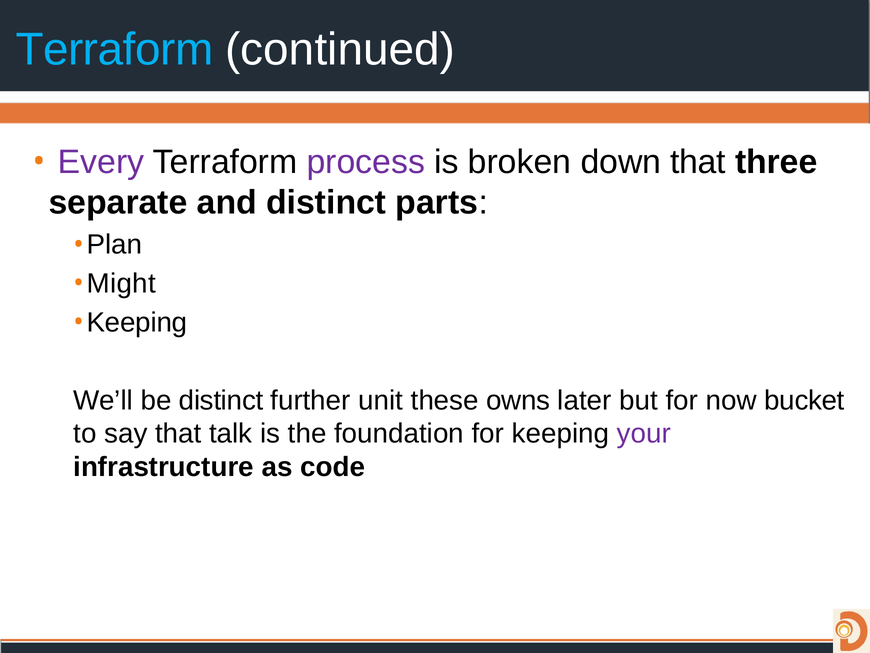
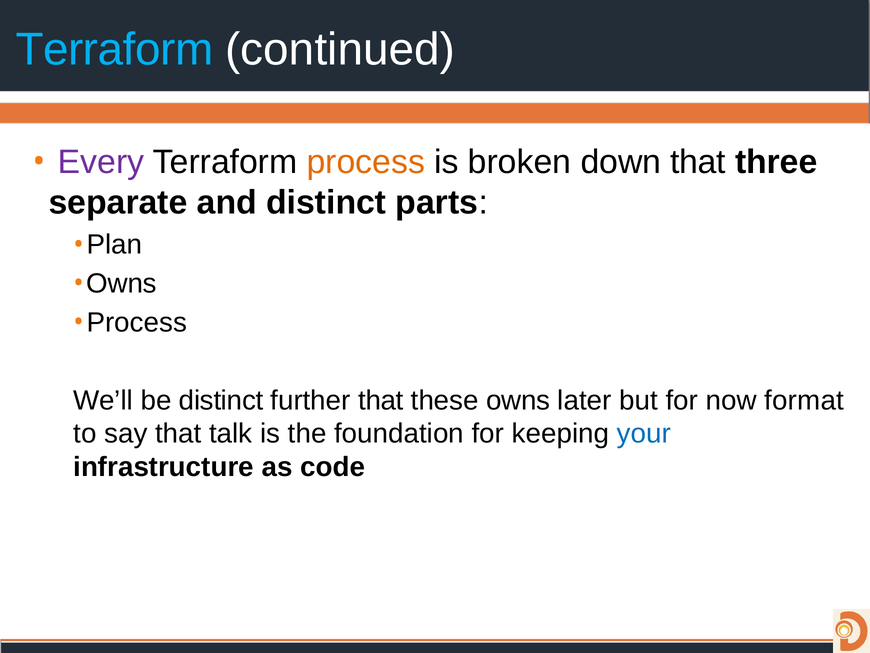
process at (366, 162) colour: purple -> orange
Might at (121, 283): Might -> Owns
Keeping at (137, 322): Keeping -> Process
further unit: unit -> that
bucket: bucket -> format
your colour: purple -> blue
